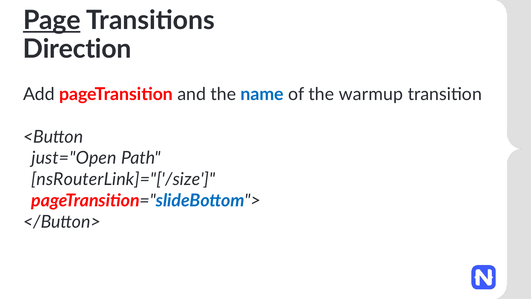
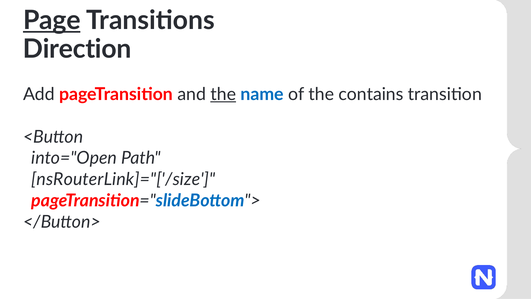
the at (223, 94) underline: none -> present
warmup: warmup -> contains
just="Open: just="Open -> into="Open
